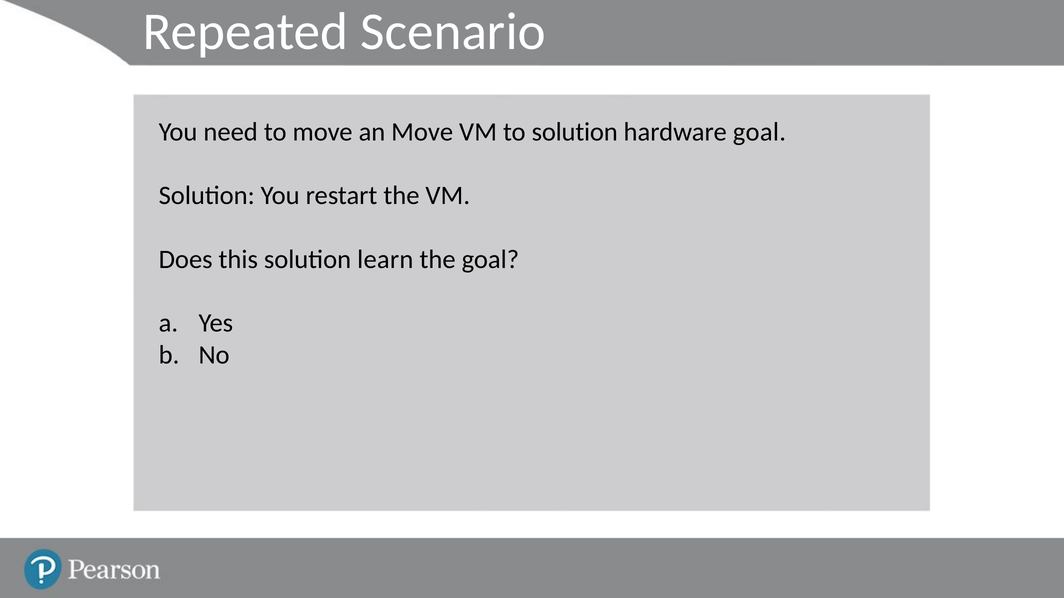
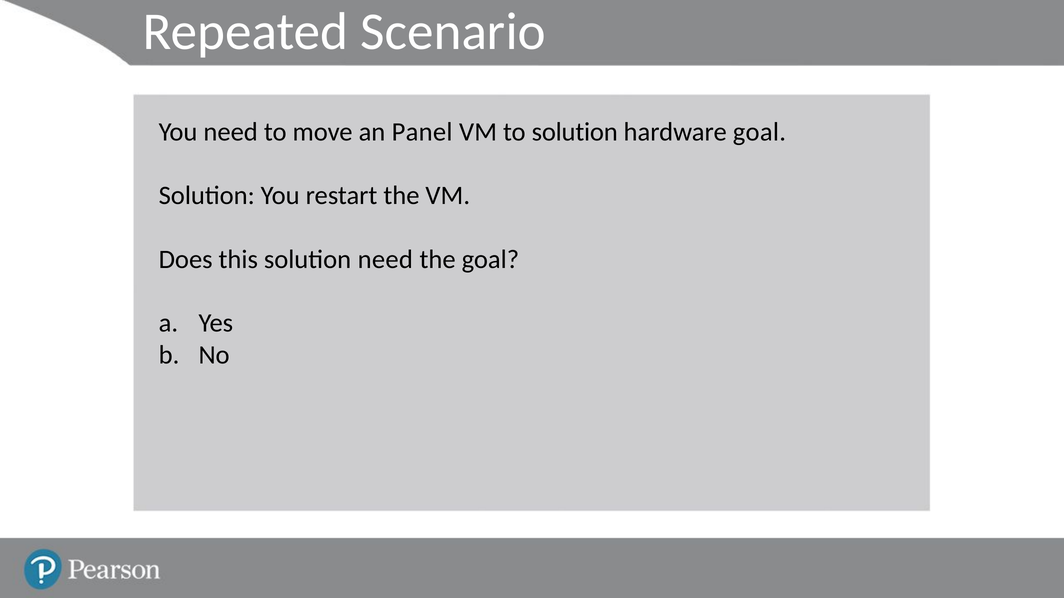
an Move: Move -> Panel
solution learn: learn -> need
